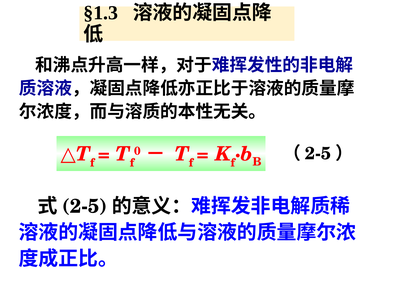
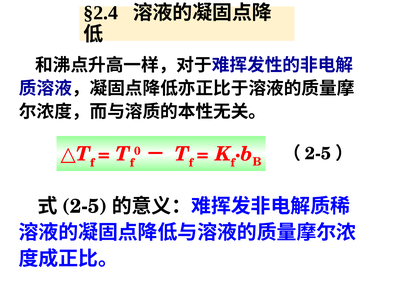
§1.3: §1.3 -> §2.4
